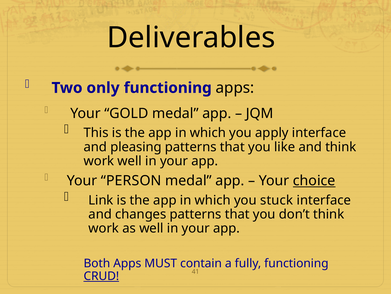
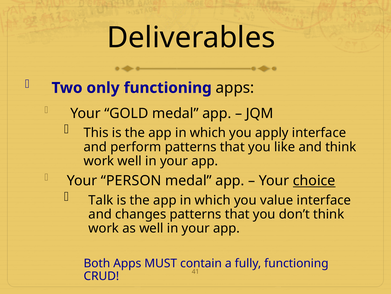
pleasing: pleasing -> perform
Link: Link -> Talk
stuck: stuck -> value
CRUD underline: present -> none
